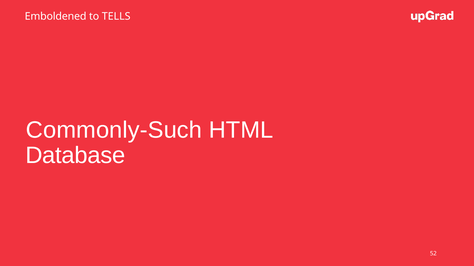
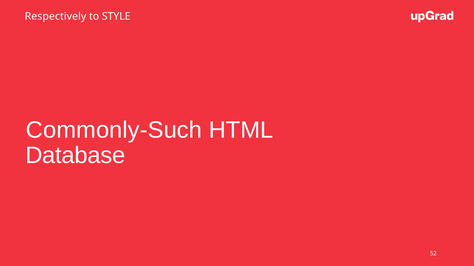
Emboldened: Emboldened -> Respectively
TELLS: TELLS -> STYLE
